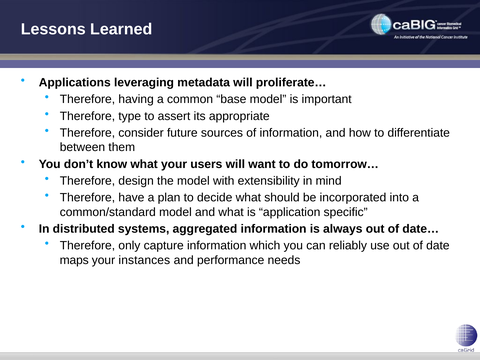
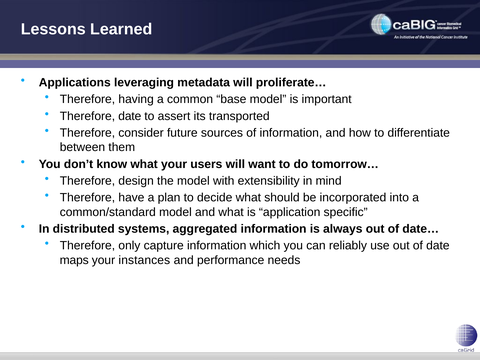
Therefore type: type -> date
appropriate: appropriate -> transported
